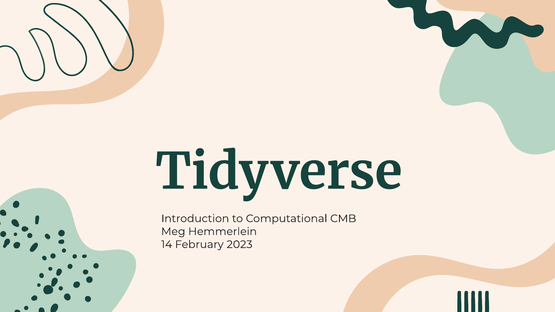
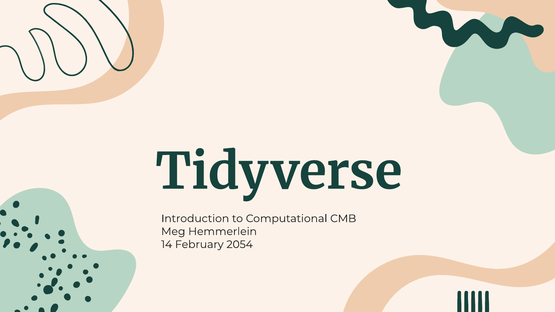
2023: 2023 -> 2054
